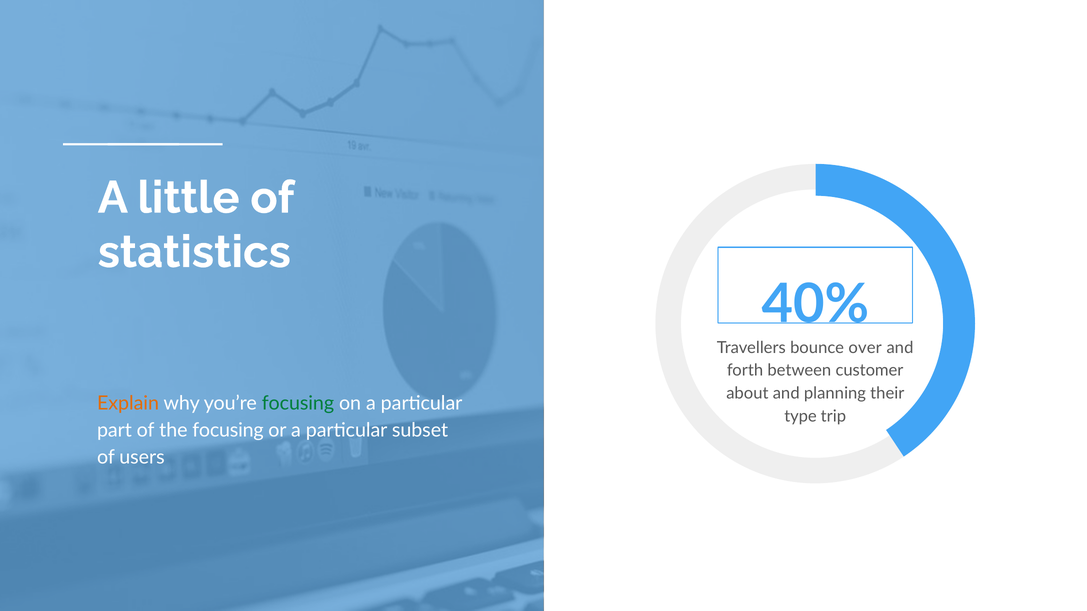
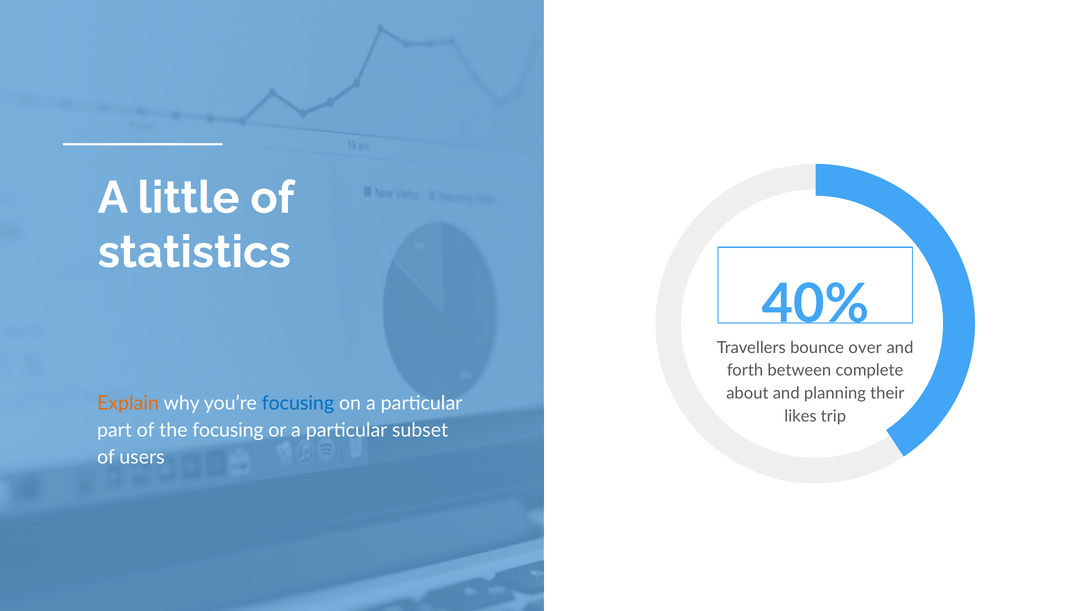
customer: customer -> complete
focusing at (298, 403) colour: green -> blue
type: type -> likes
